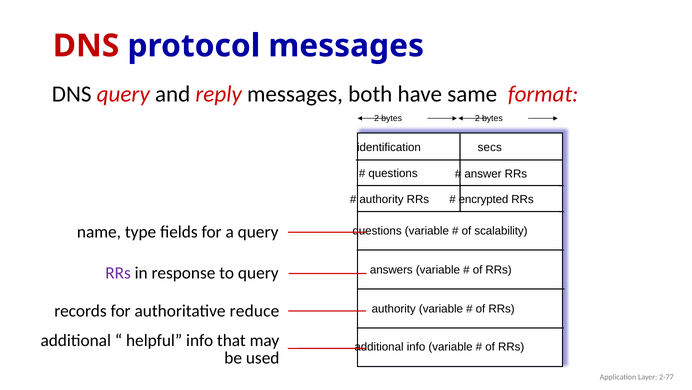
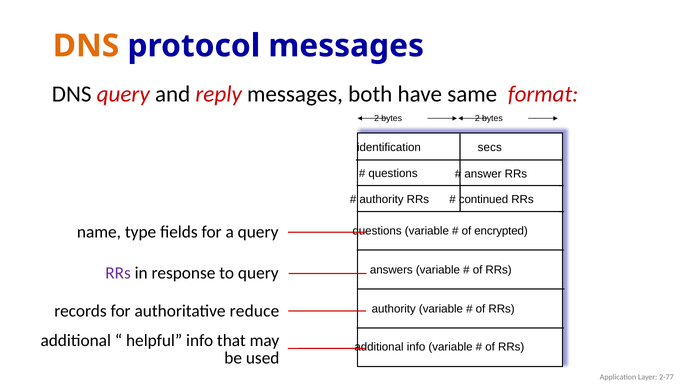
DNS at (86, 46) colour: red -> orange
encrypted: encrypted -> continued
scalability: scalability -> encrypted
